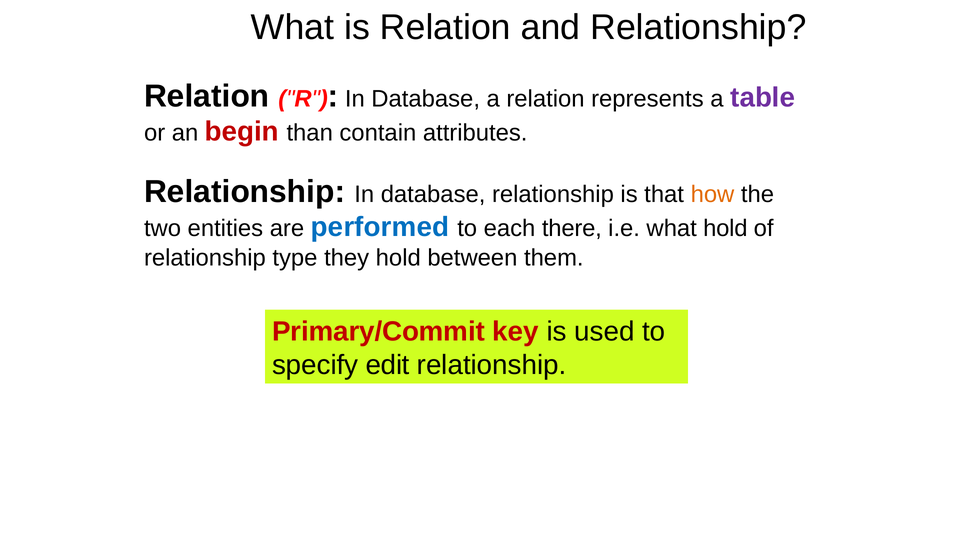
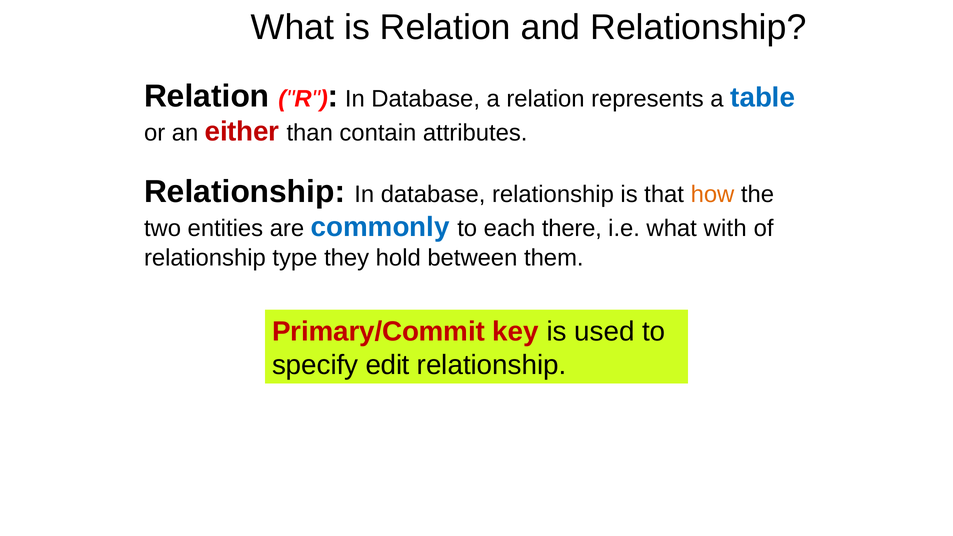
table colour: purple -> blue
begin: begin -> either
performed: performed -> commonly
what hold: hold -> with
